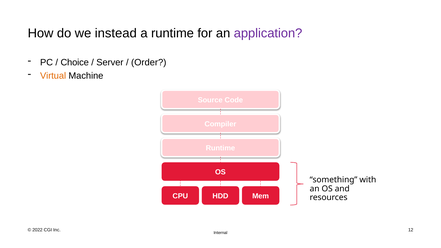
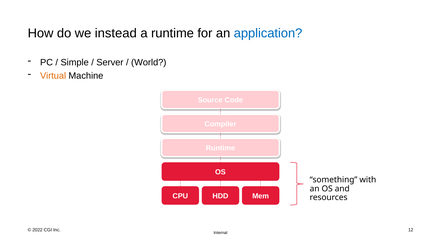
application colour: purple -> blue
Choice: Choice -> Simple
Order: Order -> World
